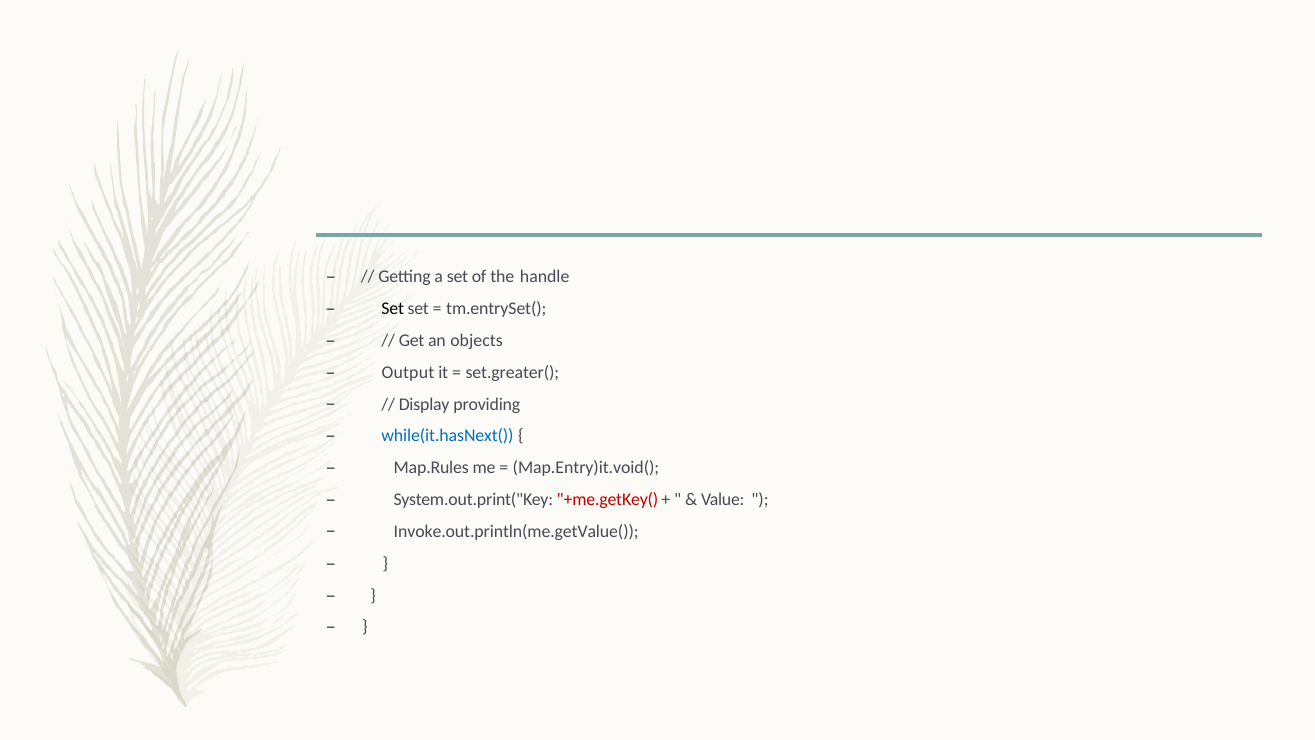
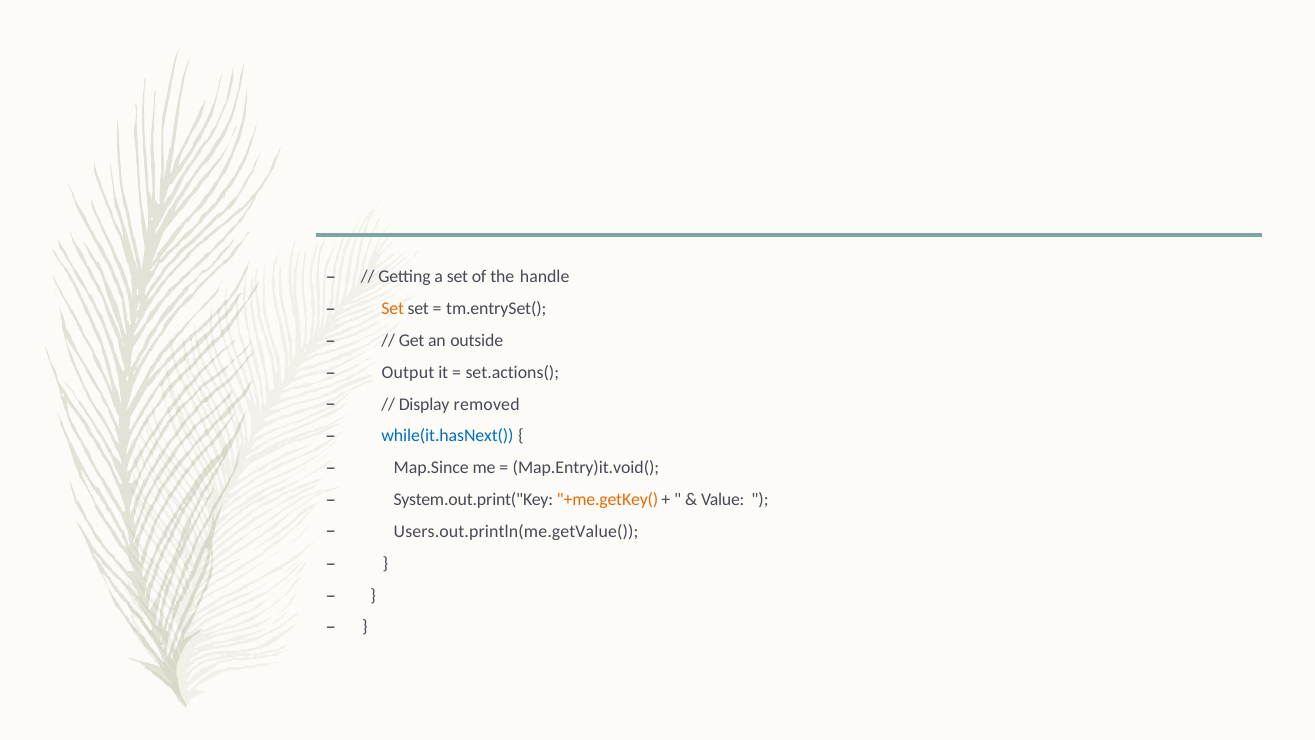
Set at (393, 309) colour: black -> orange
objects: objects -> outside
set.greater(: set.greater( -> set.actions(
providing: providing -> removed
Map.Rules: Map.Rules -> Map.Since
+me.getKey( colour: red -> orange
Invoke.out.println(me.getValue(: Invoke.out.println(me.getValue( -> Users.out.println(me.getValue(
